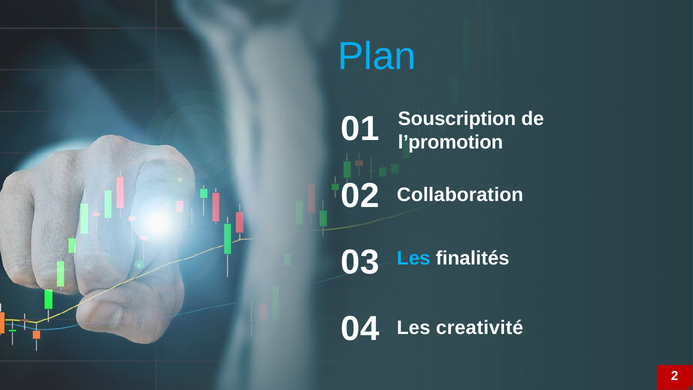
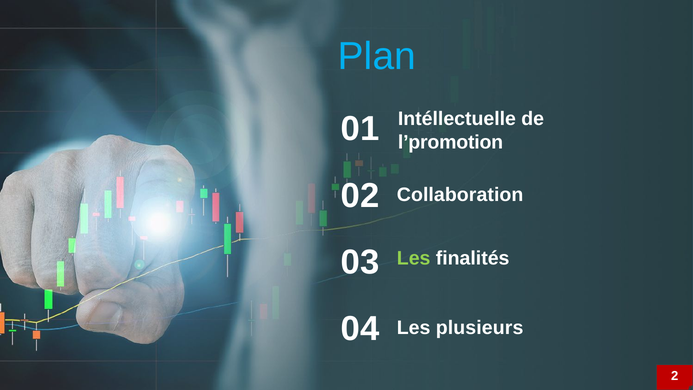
Souscription: Souscription -> Intéllectuelle
Les at (414, 258) colour: light blue -> light green
creativité: creativité -> plusieurs
